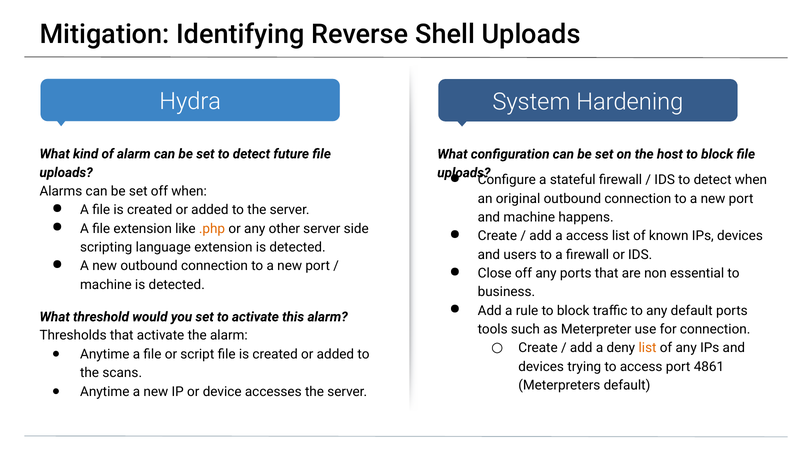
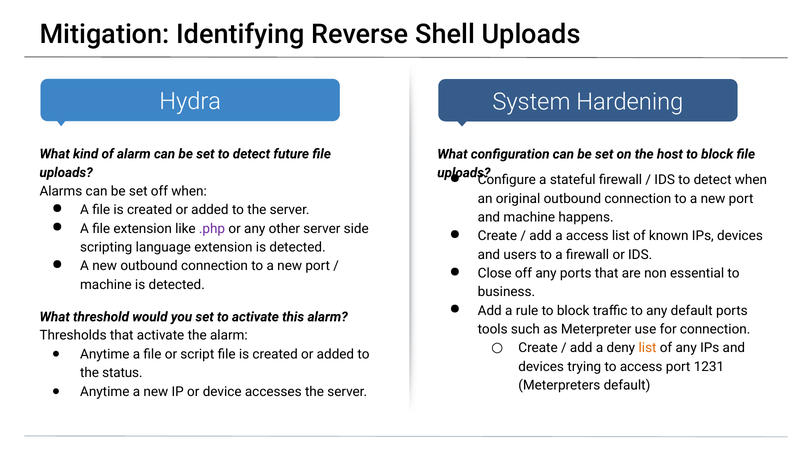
.php colour: orange -> purple
4861: 4861 -> 1231
scans: scans -> status
